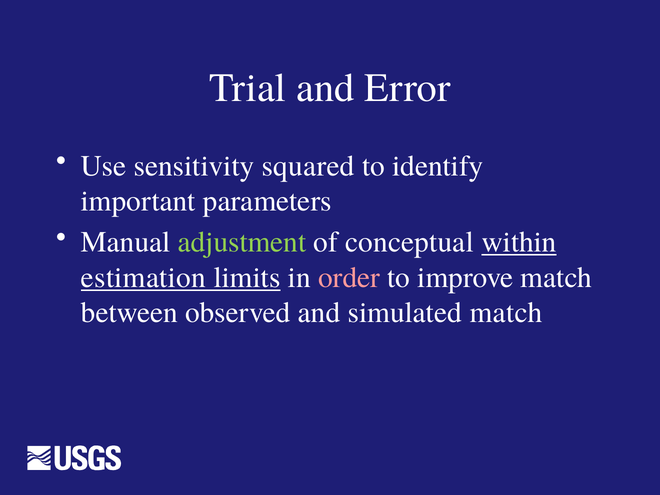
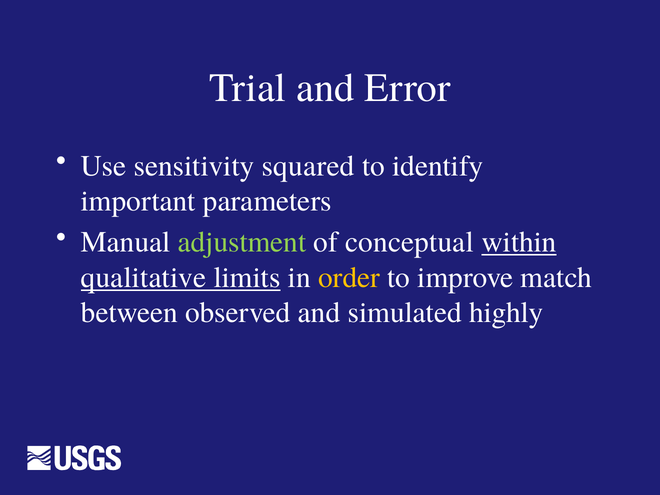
estimation: estimation -> qualitative
order colour: pink -> yellow
simulated match: match -> highly
